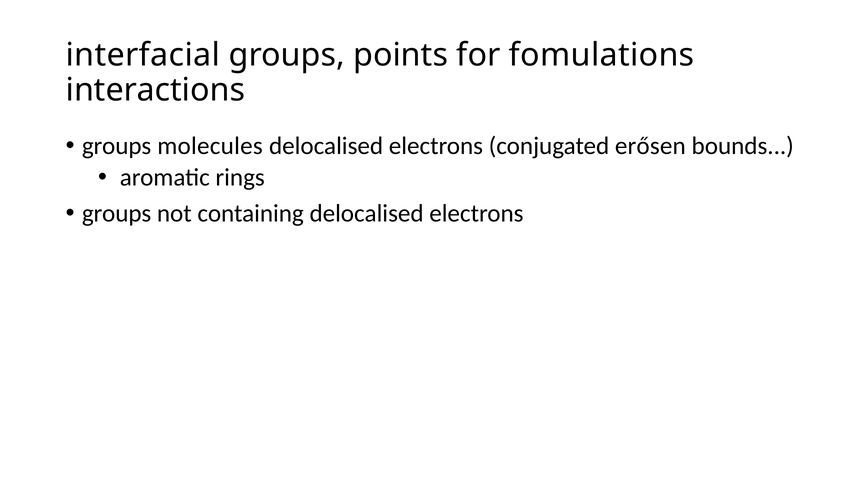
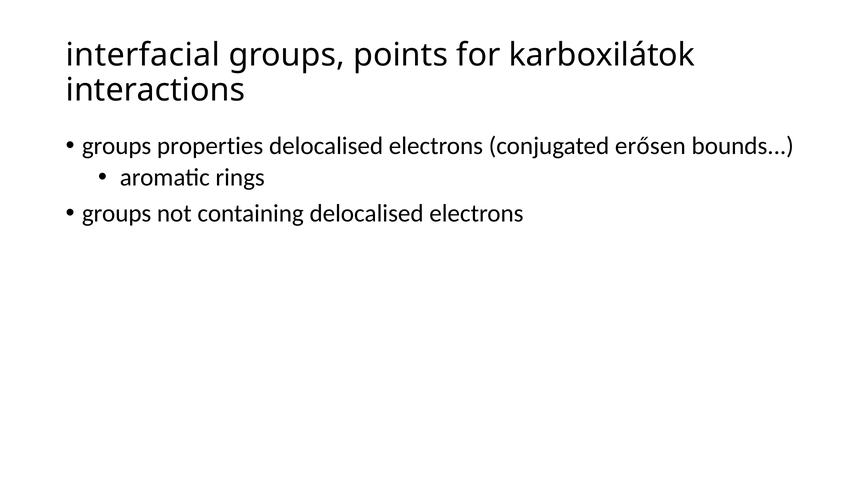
fomulations: fomulations -> karboxilátok
molecules: molecules -> properties
